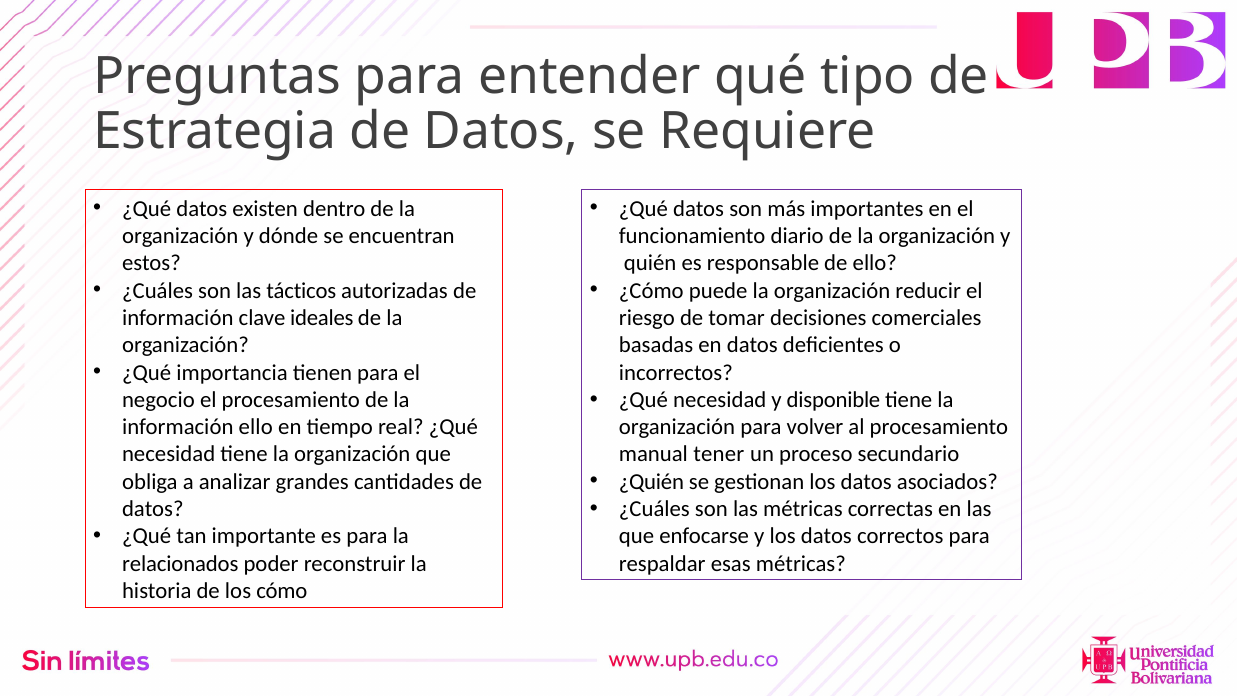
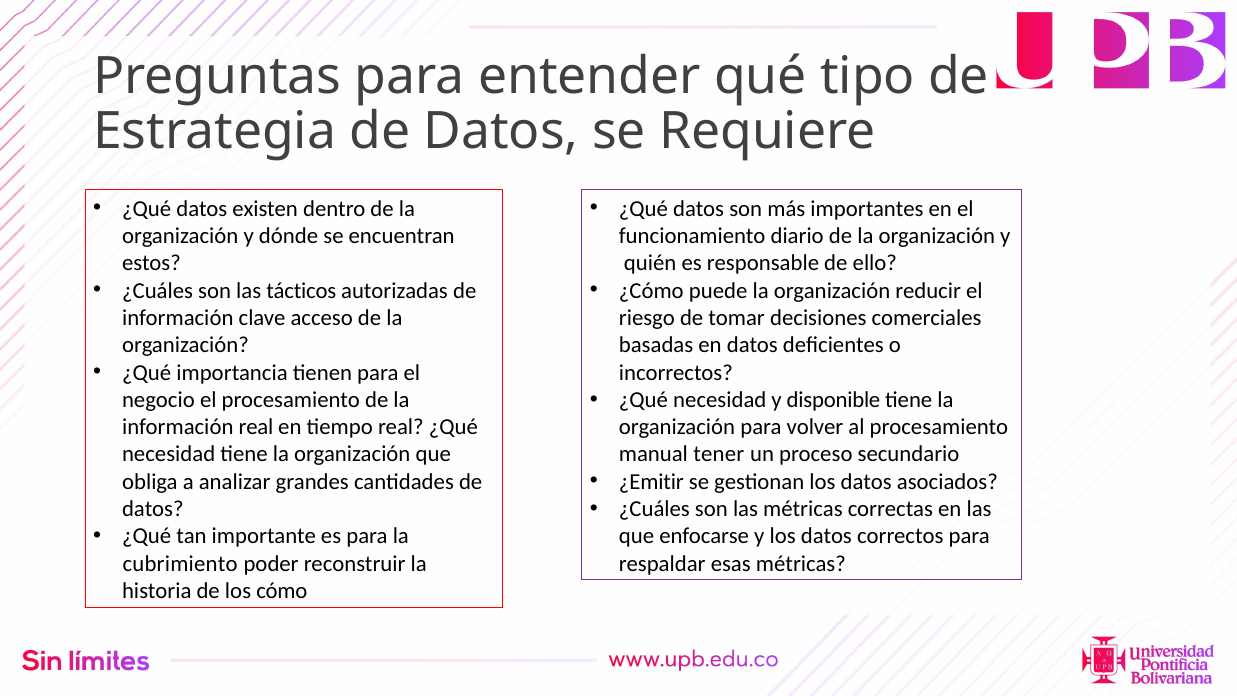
ideales: ideales -> acceso
información ello: ello -> real
¿Quién: ¿Quién -> ¿Emitir
relacionados: relacionados -> cubrimiento
